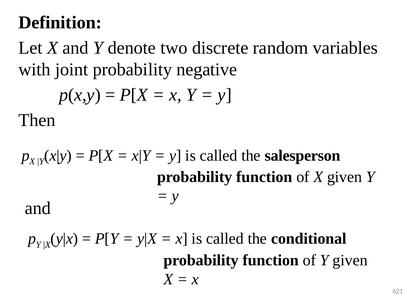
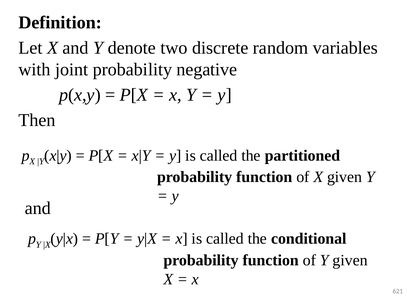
salesperson: salesperson -> partitioned
